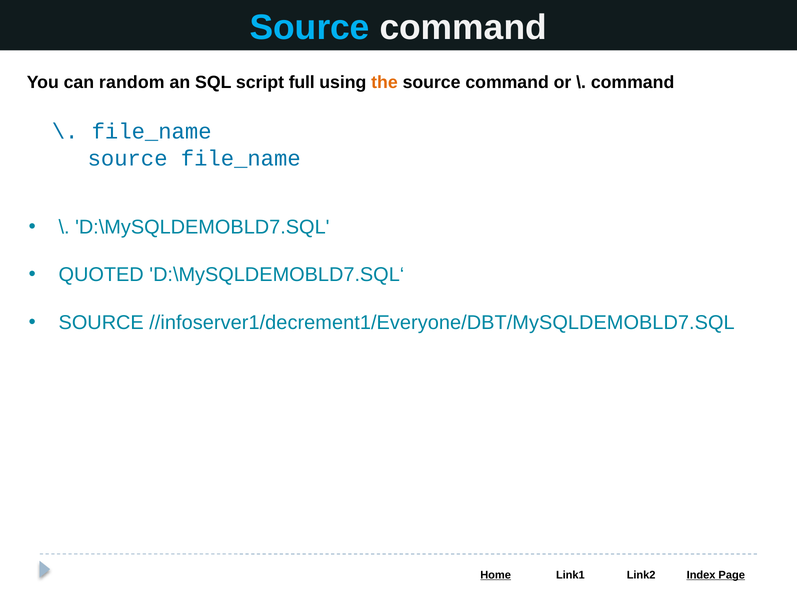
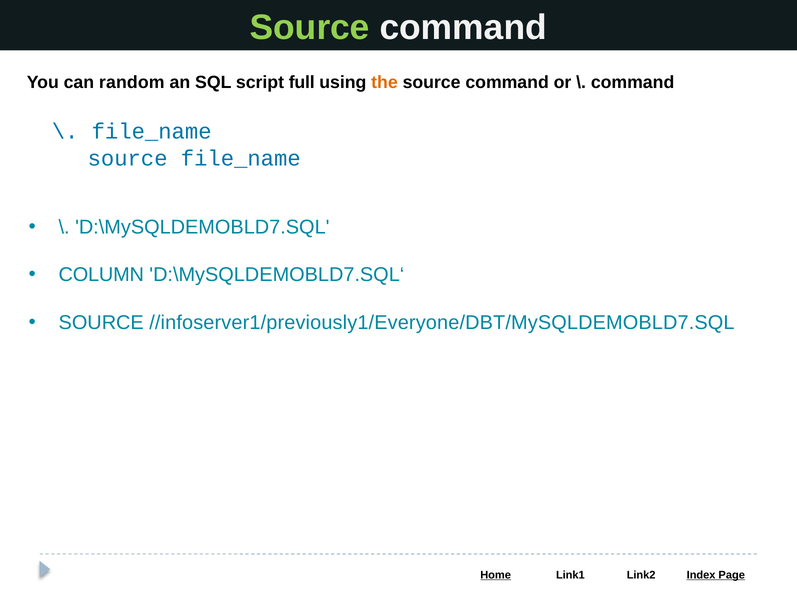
Source at (310, 28) colour: light blue -> light green
QUOTED: QUOTED -> COLUMN
//infoserver1/decrement1/Everyone/DBT/MySQLDEMOBLD7.SQL: //infoserver1/decrement1/Everyone/DBT/MySQLDEMOBLD7.SQL -> //infoserver1/previously1/Everyone/DBT/MySQLDEMOBLD7.SQL
